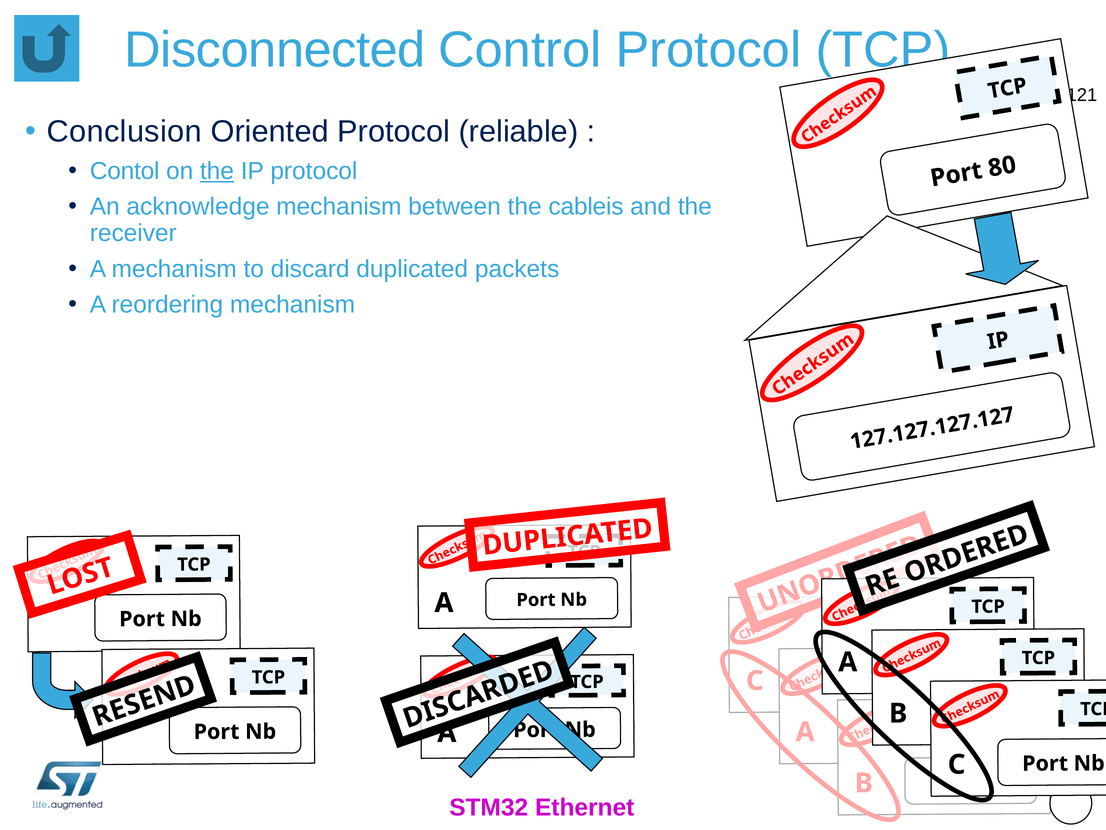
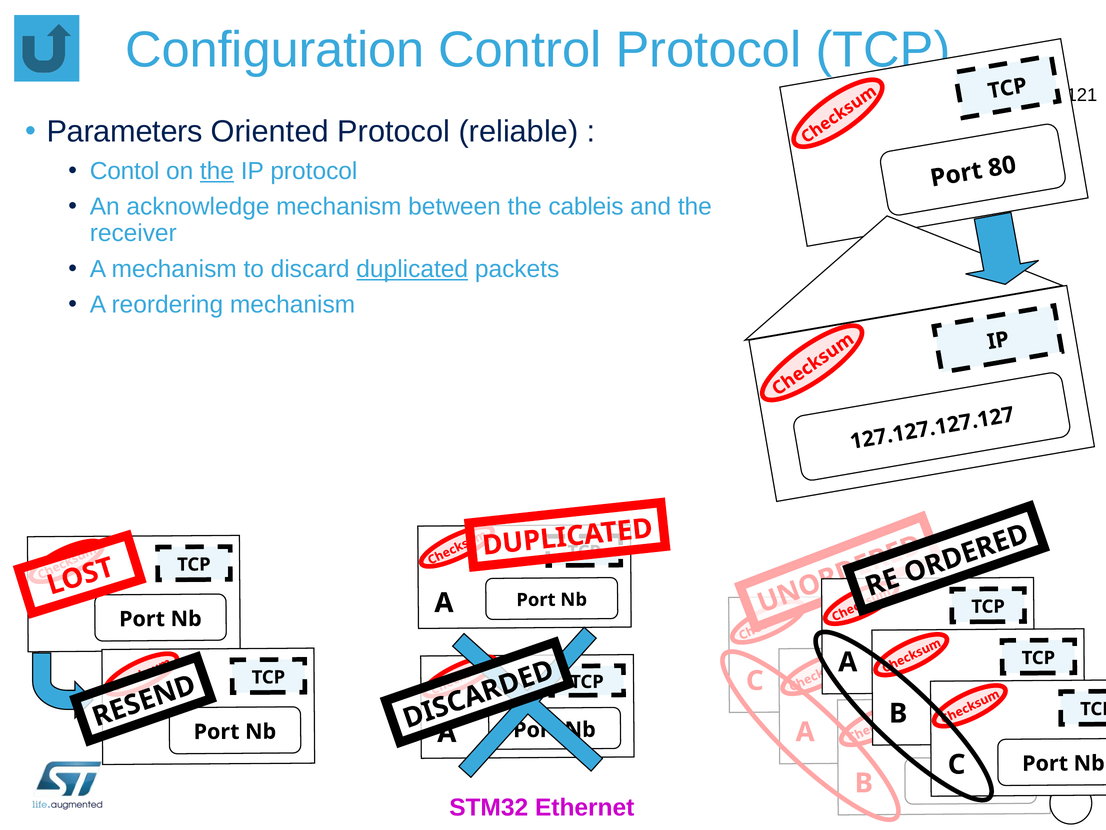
Disconnected: Disconnected -> Configuration
Conclusion: Conclusion -> Parameters
duplicated at (412, 269) underline: none -> present
